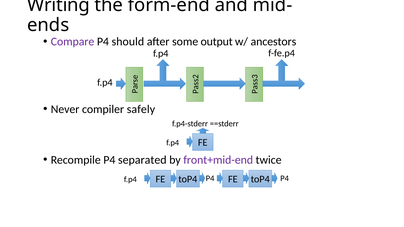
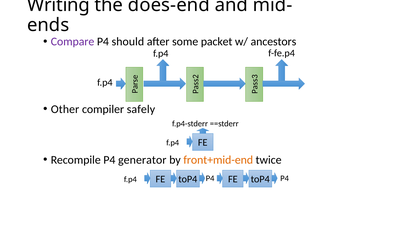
form-end: form-end -> does-end
output: output -> packet
Never: Never -> Other
separated: separated -> generator
front+mid-end colour: purple -> orange
